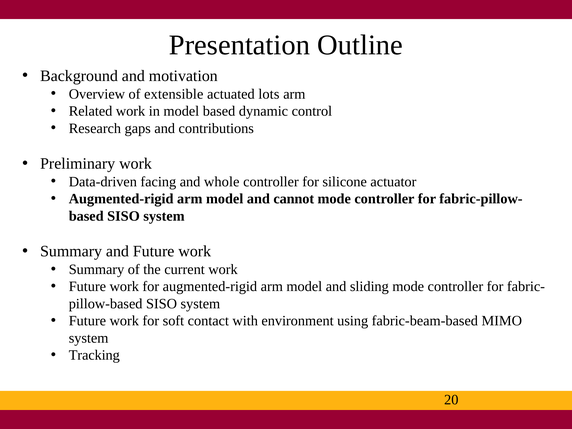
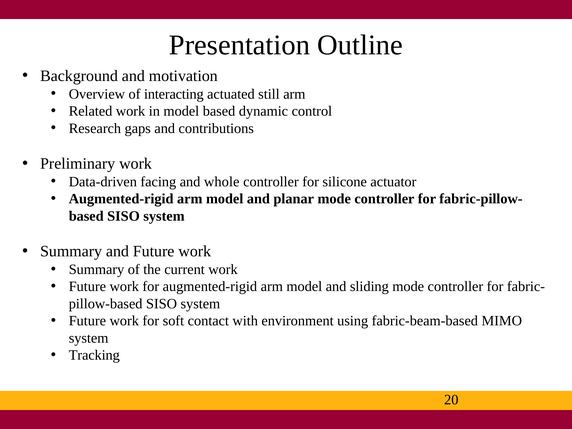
extensible: extensible -> interacting
lots: lots -> still
cannot: cannot -> planar
